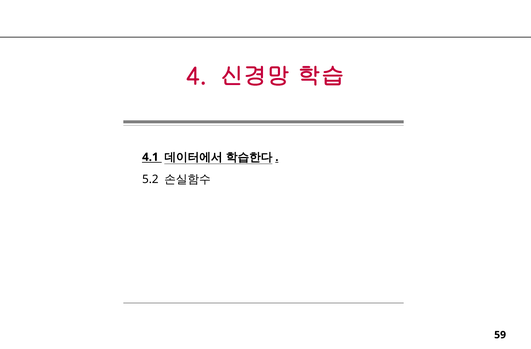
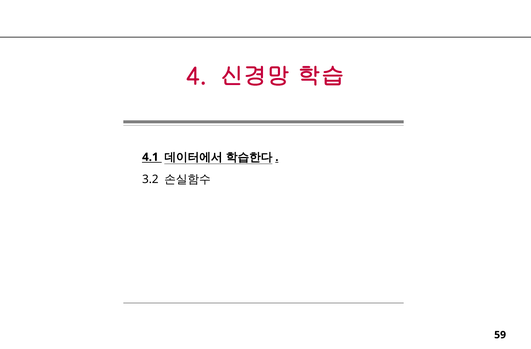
5.2: 5.2 -> 3.2
